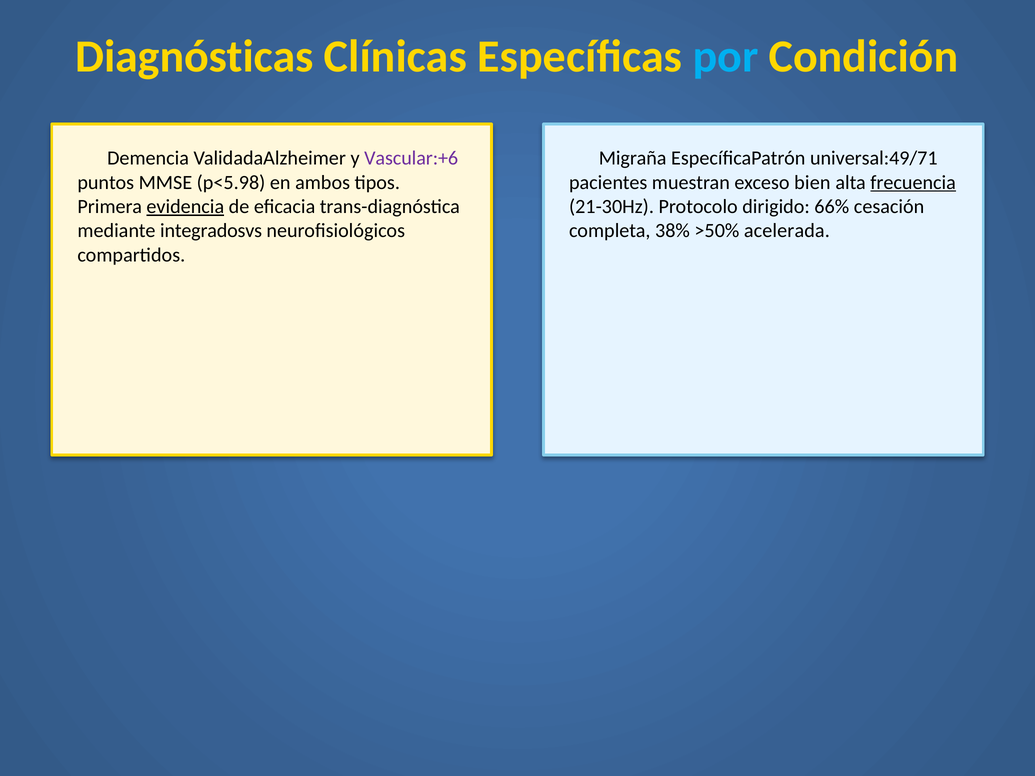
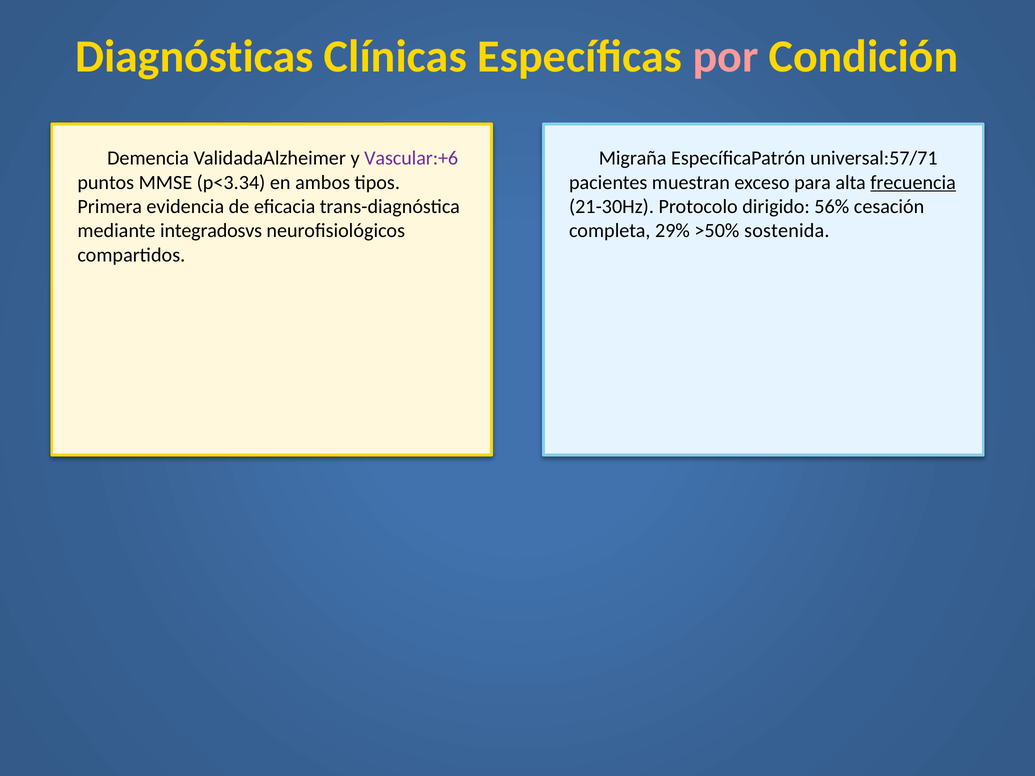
por colour: light blue -> pink
universal:49/71: universal:49/71 -> universal:57/71
p<5.98: p<5.98 -> p<3.34
bien: bien -> para
evidencia underline: present -> none
66%: 66% -> 56%
38%: 38% -> 29%
acelerada: acelerada -> sostenida
